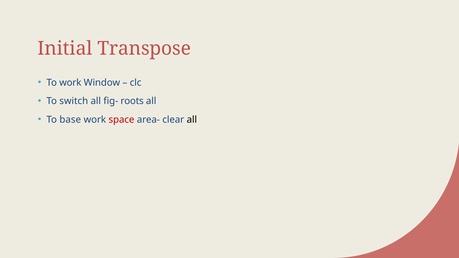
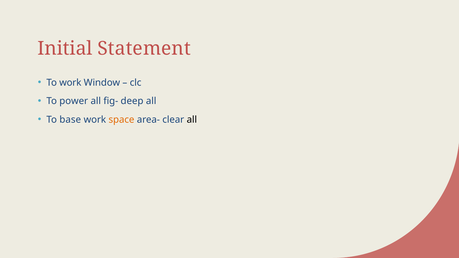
Transpose: Transpose -> Statement
switch: switch -> power
roots: roots -> deep
space colour: red -> orange
